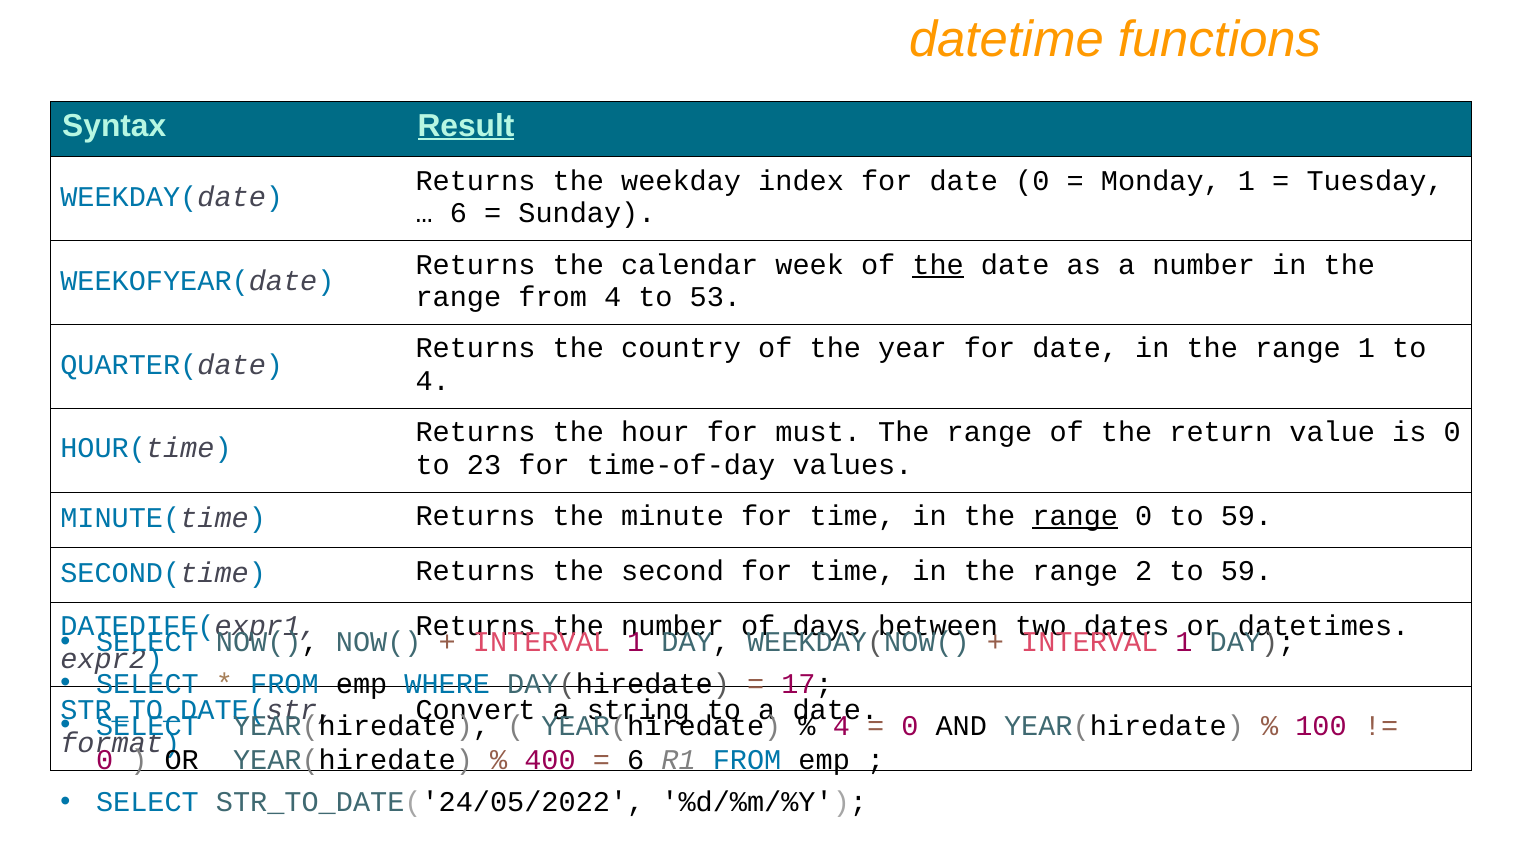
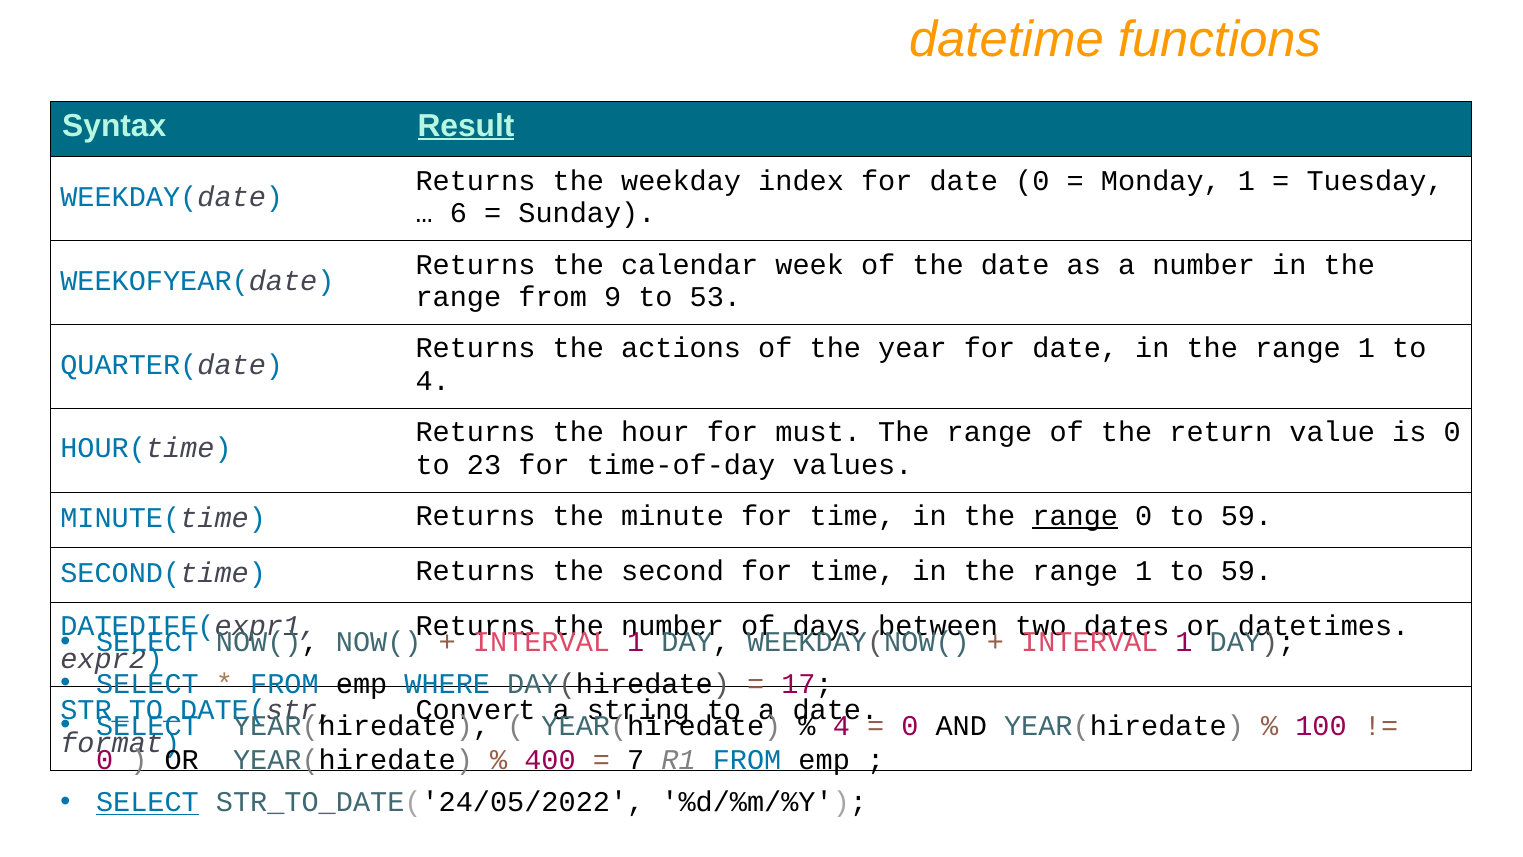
the at (938, 264) underline: present -> none
from 4: 4 -> 9
country: country -> actions
2 at (1144, 571): 2 -> 1
6 at (636, 760): 6 -> 7
SELECT at (147, 802) underline: none -> present
